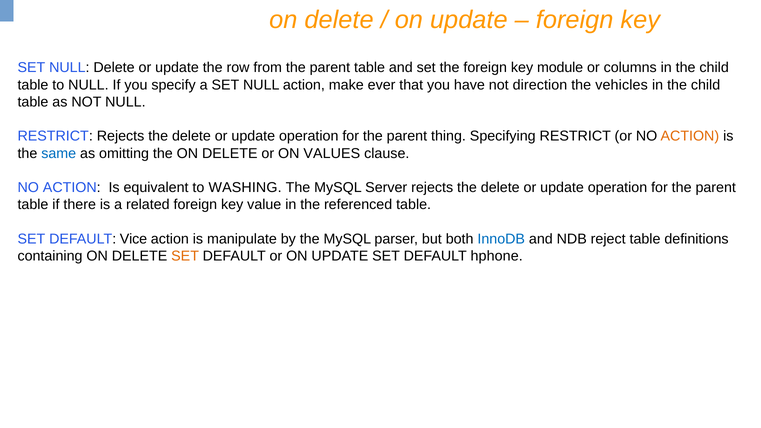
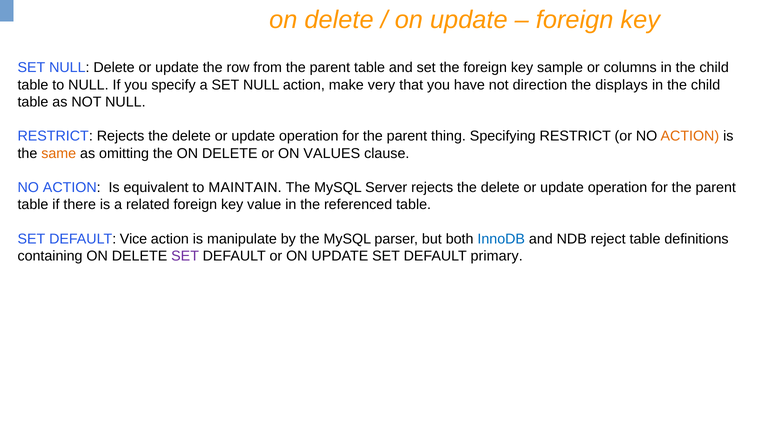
module: module -> sample
ever: ever -> very
vehicles: vehicles -> displays
same colour: blue -> orange
WASHING: WASHING -> MAINTAIN
SET at (185, 256) colour: orange -> purple
hphone: hphone -> primary
